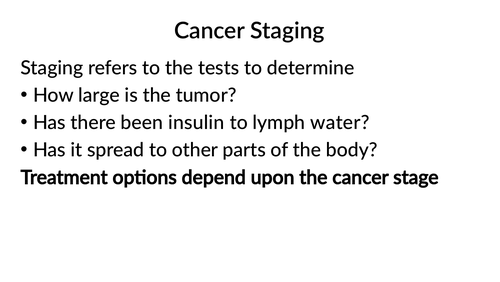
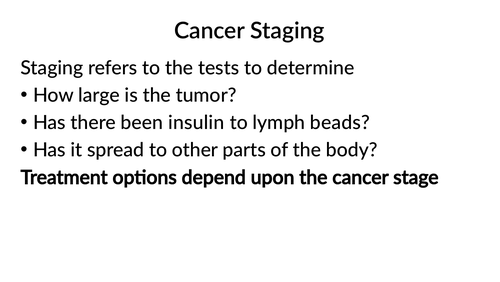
water: water -> beads
